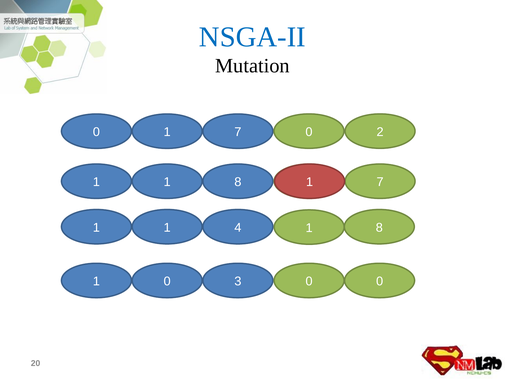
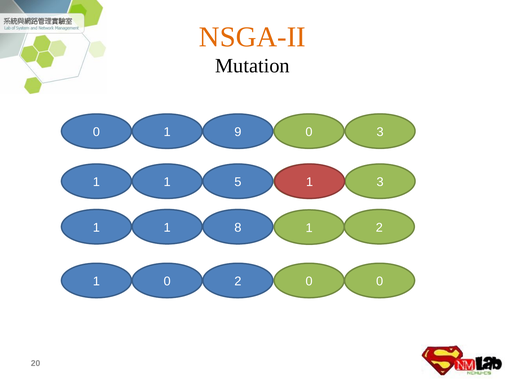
NSGA-II colour: blue -> orange
7 at (238, 132): 7 -> 9
1 2: 2 -> 3
8 at (238, 182): 8 -> 5
7 at (380, 182): 7 -> 3
4: 4 -> 8
8 at (379, 227): 8 -> 2
3 at (238, 281): 3 -> 2
